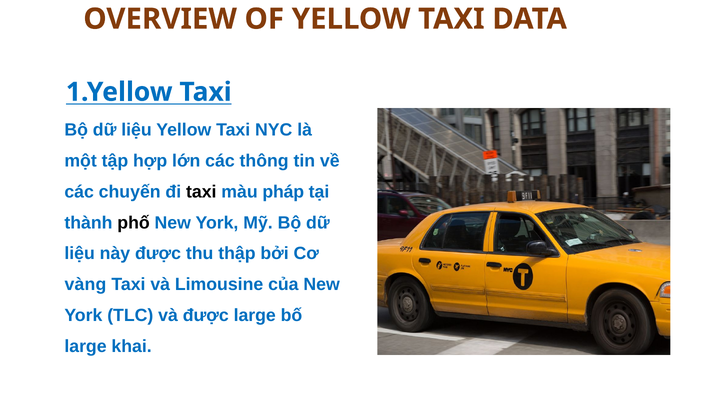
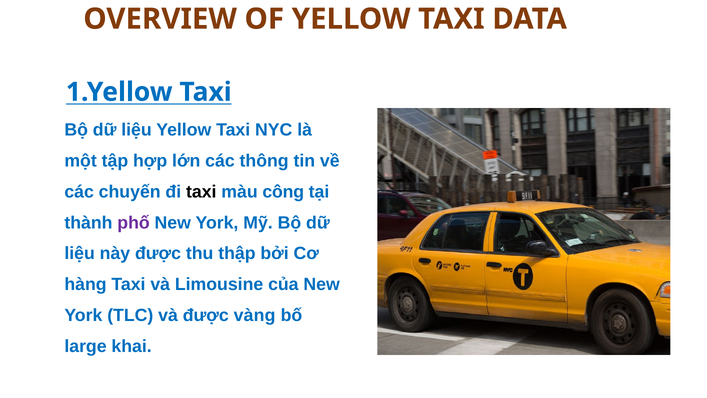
pháp: pháp -> công
phố colour: black -> purple
vàng: vàng -> hàng
được large: large -> vàng
